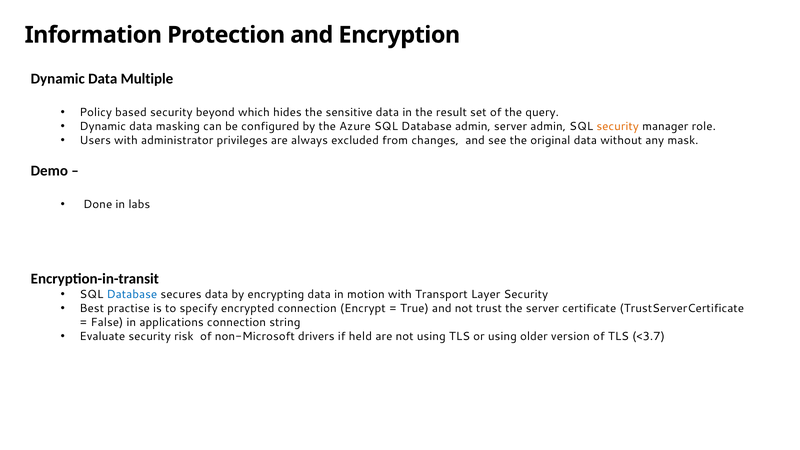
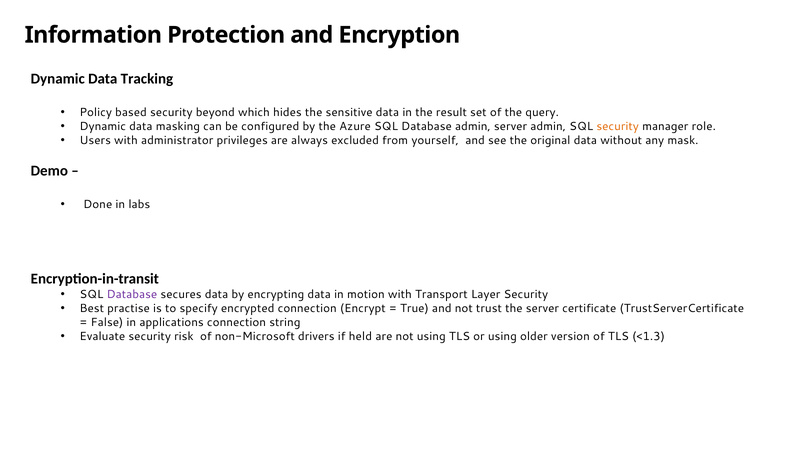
Multiple: Multiple -> Tracking
changes: changes -> yourself
Database at (132, 295) colour: blue -> purple
<3.7: <3.7 -> <1.3
